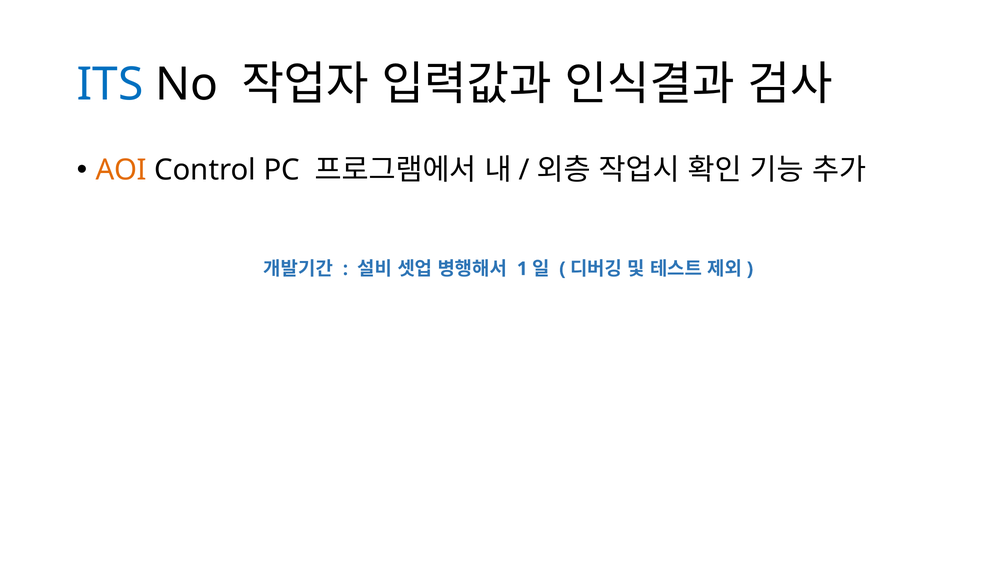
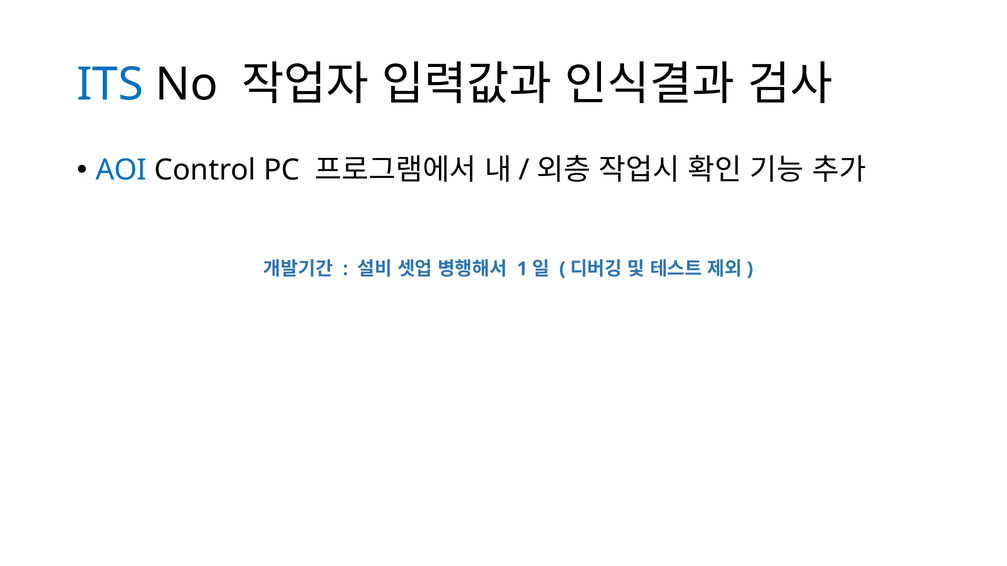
AOI colour: orange -> blue
